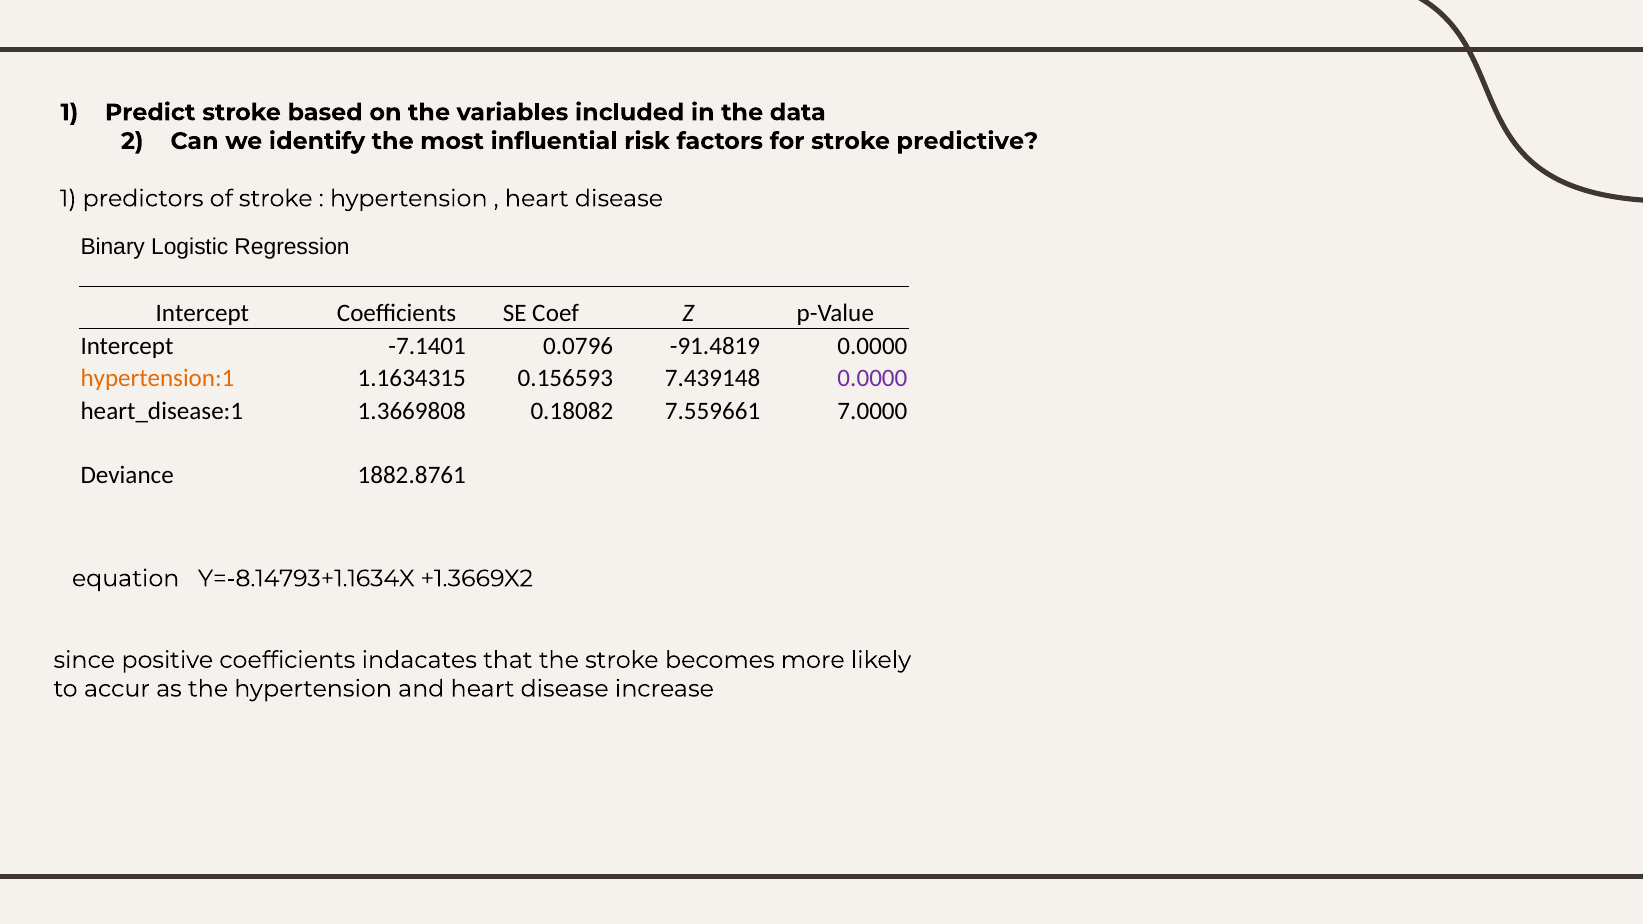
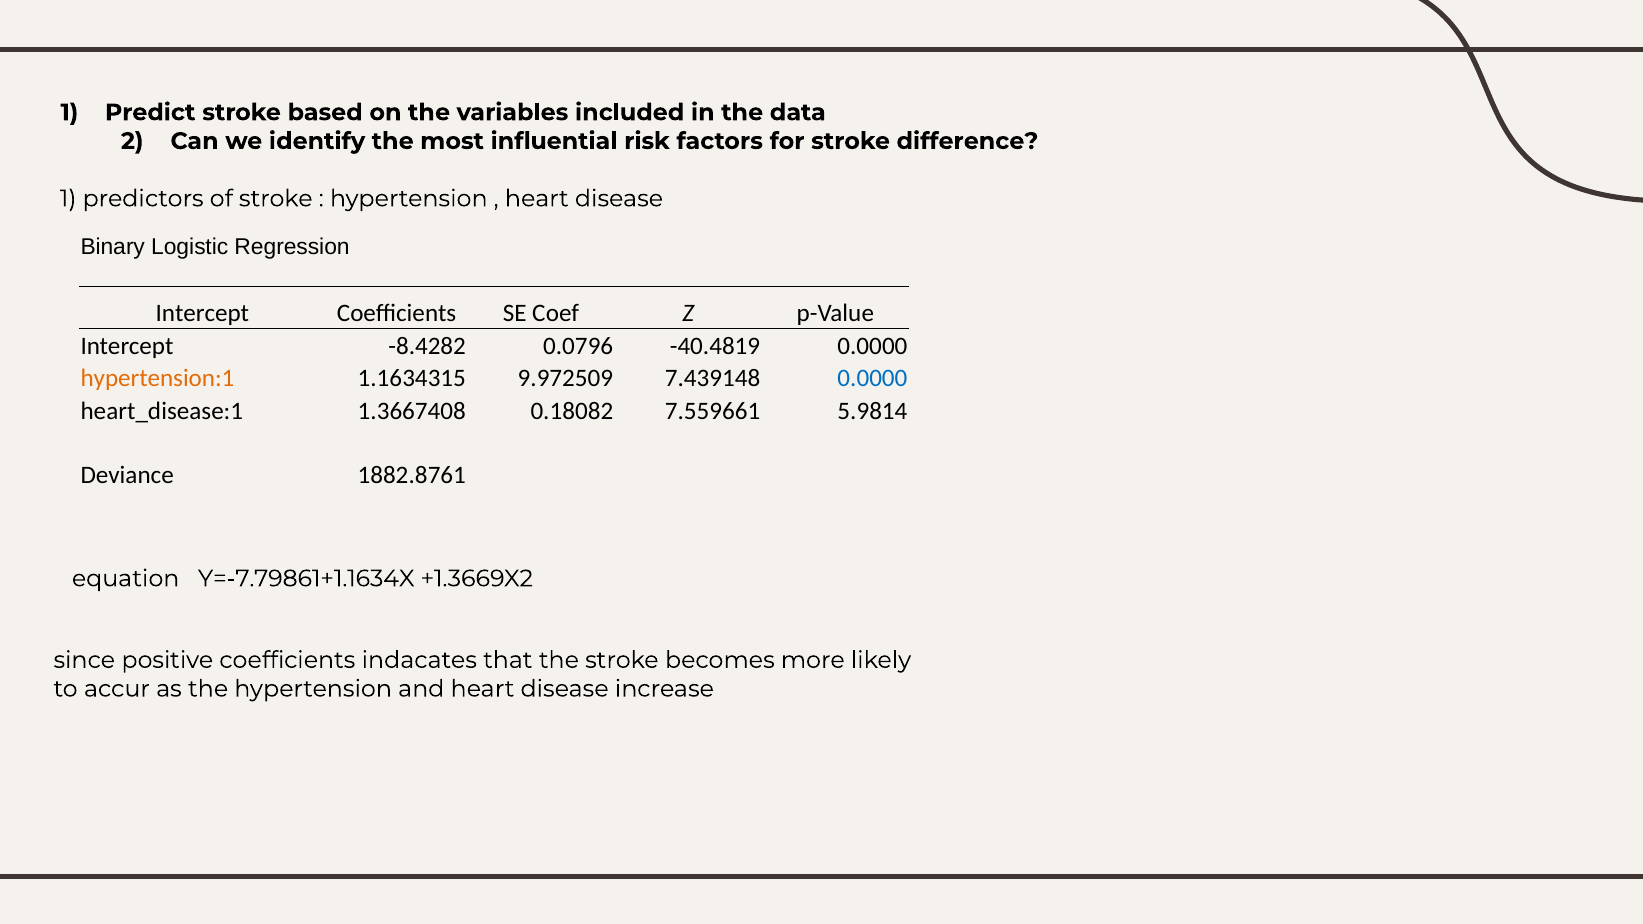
predictive: predictive -> difference
-7.1401: -7.1401 -> -8.4282
-91.4819: -91.4819 -> -40.4819
0.156593: 0.156593 -> 9.972509
0.0000 at (872, 379) colour: purple -> blue
1.3669808: 1.3669808 -> 1.3667408
7.0000: 7.0000 -> 5.9814
Y=-8.14793+1.1634X: Y=-8.14793+1.1634X -> Y=-7.79861+1.1634X
